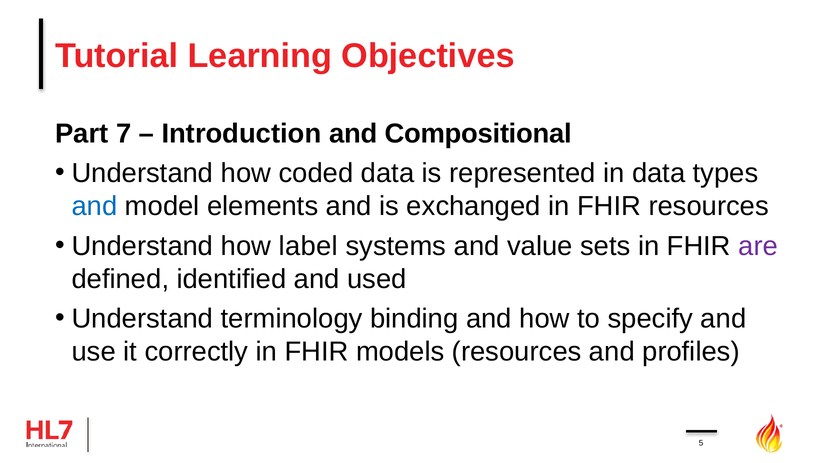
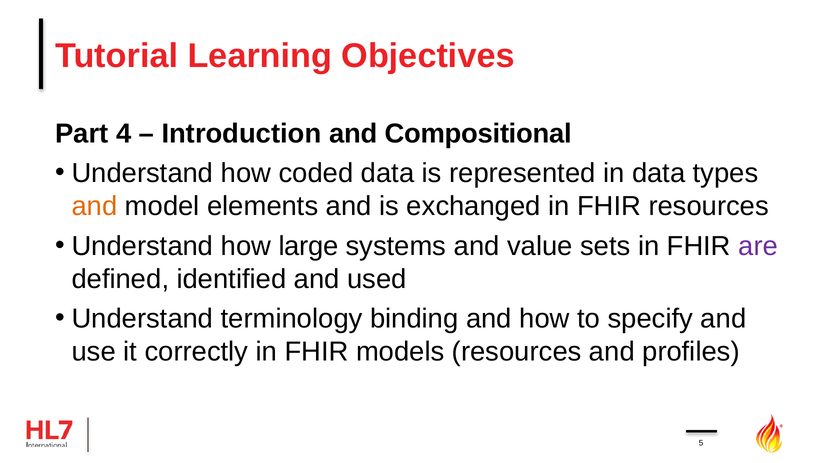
7: 7 -> 4
and at (95, 206) colour: blue -> orange
label: label -> large
